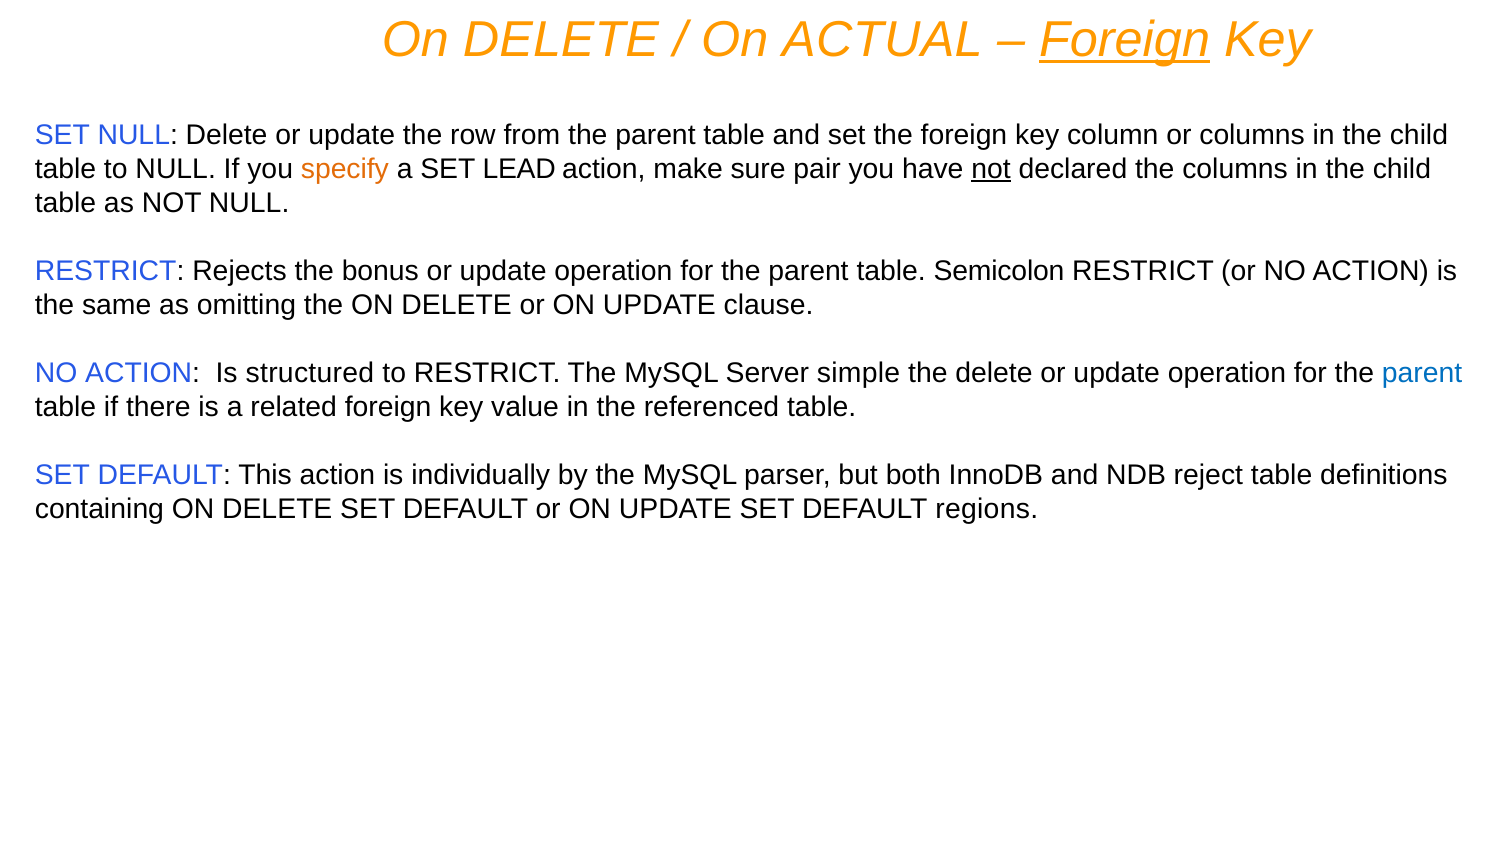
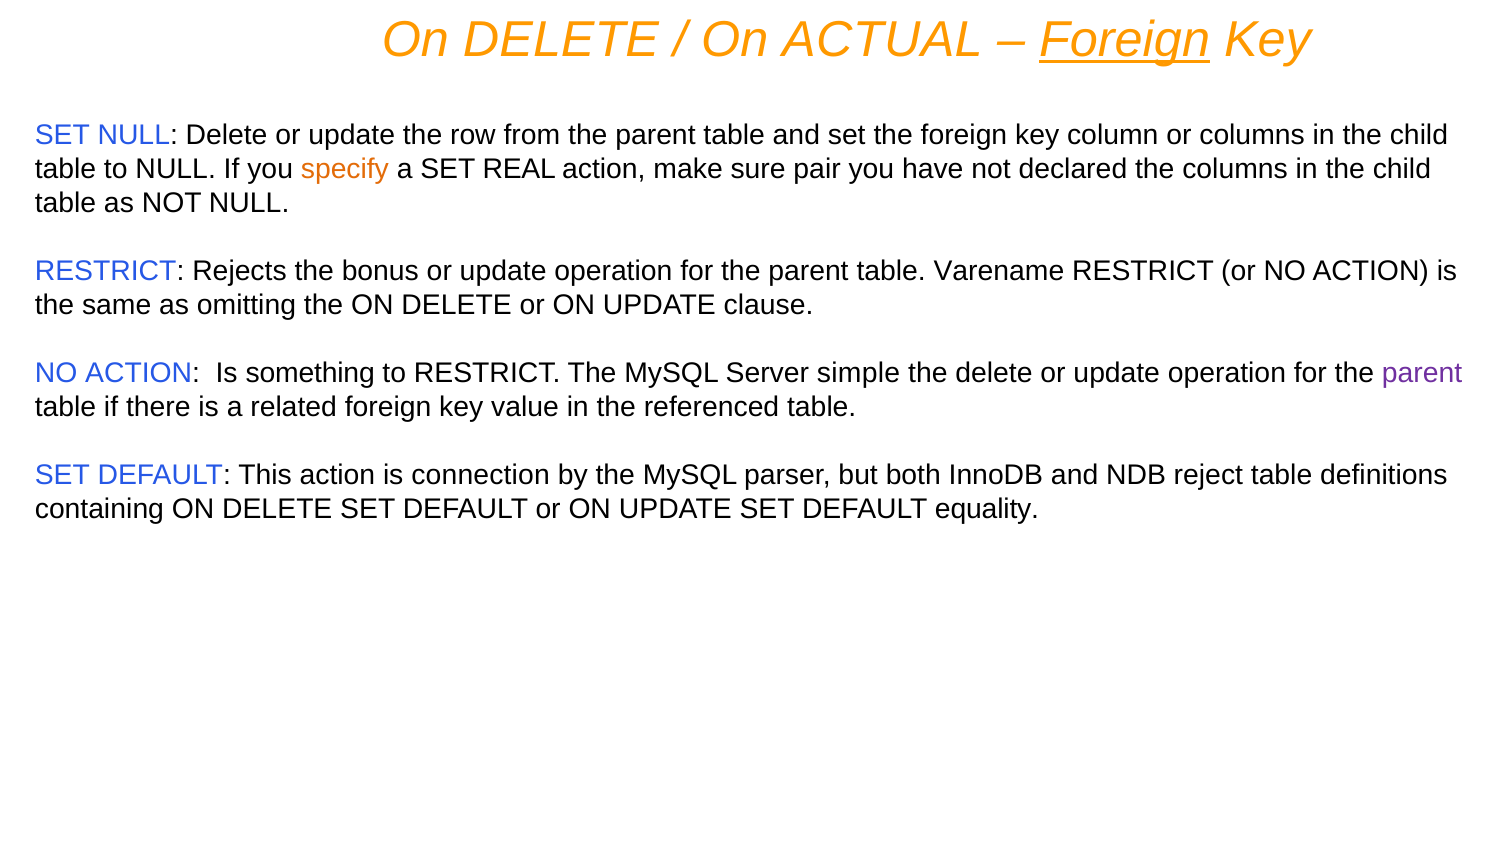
LEAD: LEAD -> REAL
not at (991, 169) underline: present -> none
Semicolon: Semicolon -> Varename
structured: structured -> something
parent at (1422, 373) colour: blue -> purple
individually: individually -> connection
regions: regions -> equality
